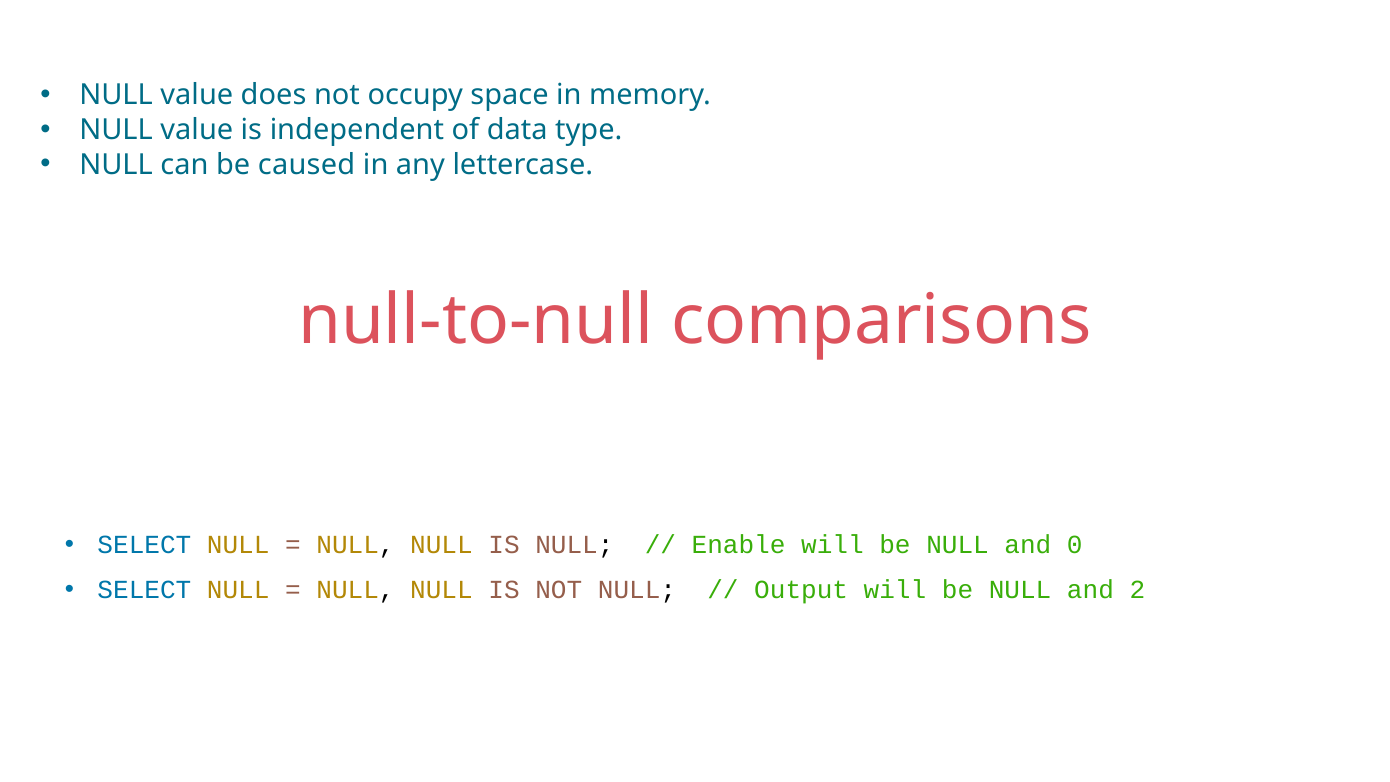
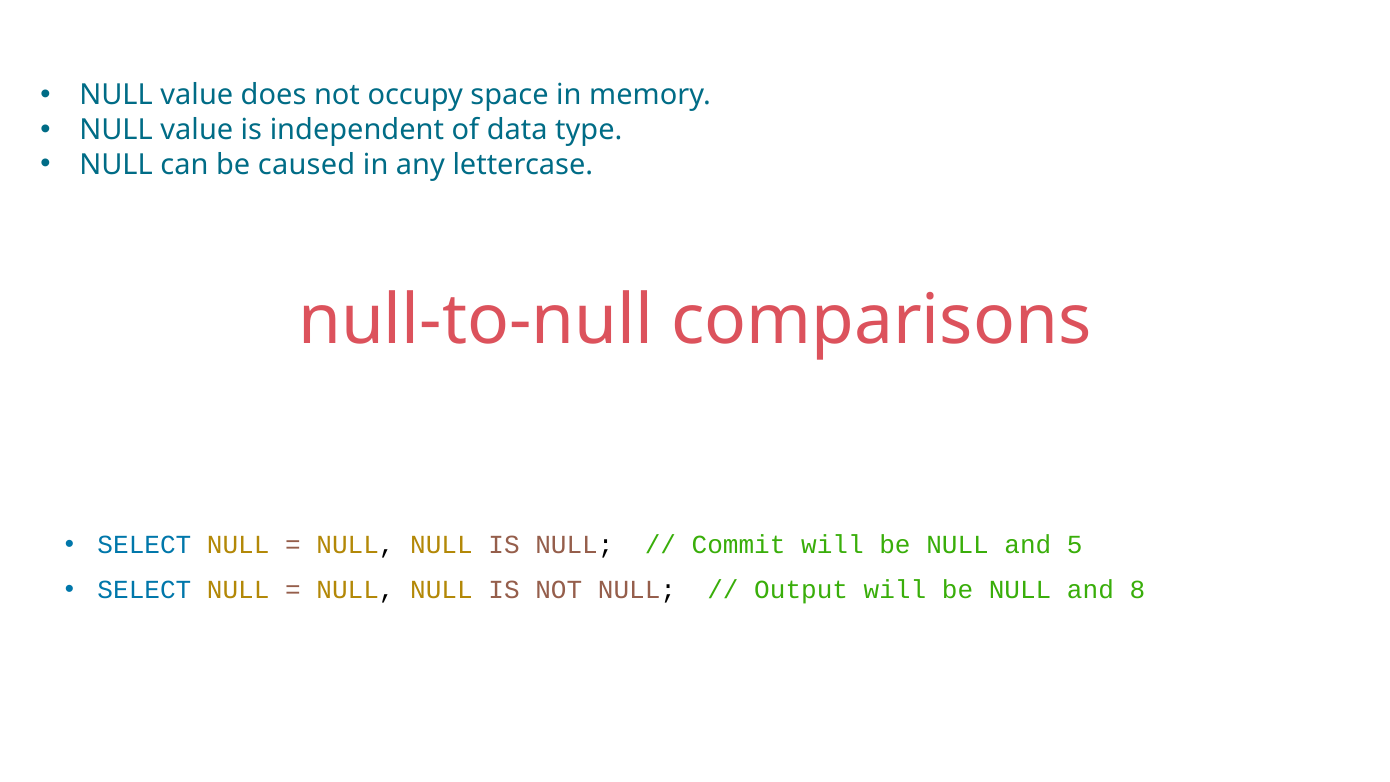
Enable: Enable -> Commit
0: 0 -> 5
2: 2 -> 8
